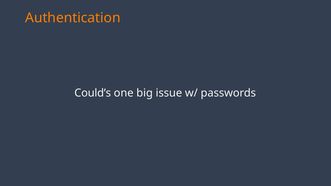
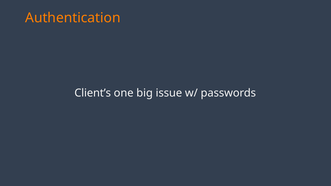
Could’s: Could’s -> Client’s
